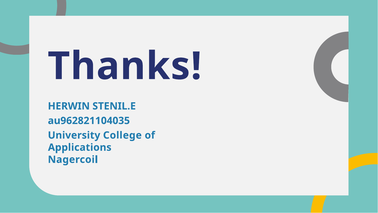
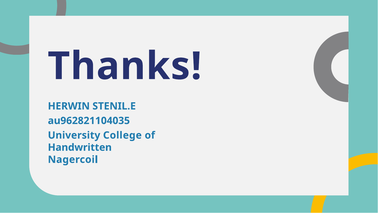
Applications: Applications -> Handwritten
